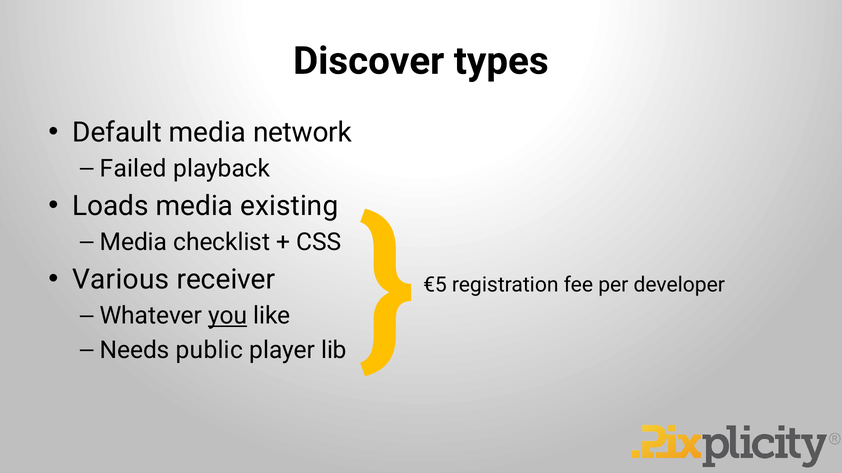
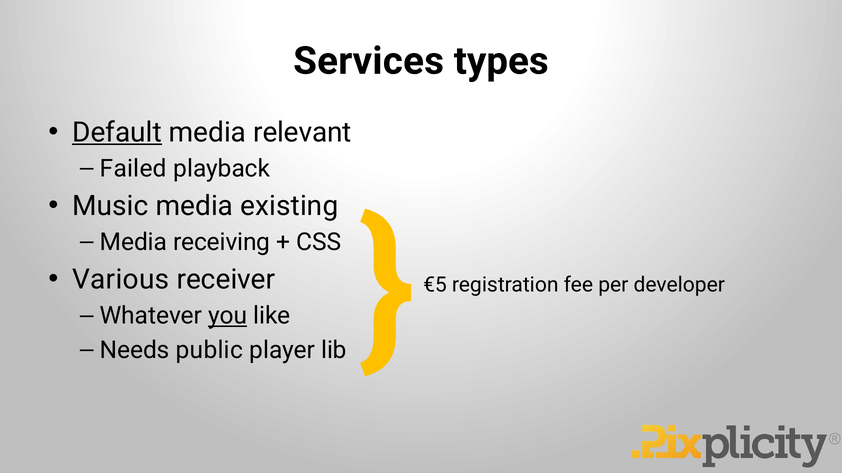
Discover: Discover -> Services
Default underline: none -> present
network: network -> relevant
Loads: Loads -> Music
checklist: checklist -> receiving
